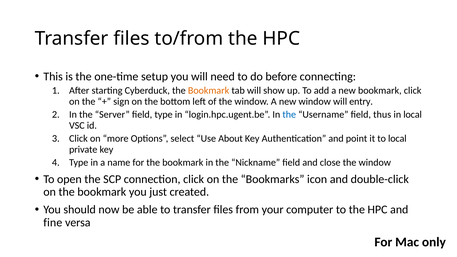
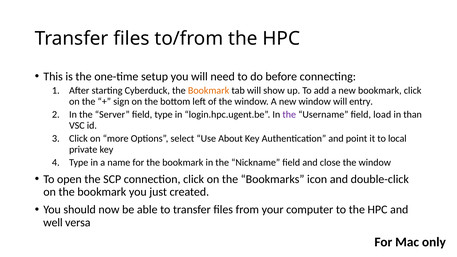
the at (289, 115) colour: blue -> purple
thus: thus -> load
in local: local -> than
fine: fine -> well
